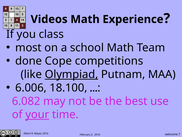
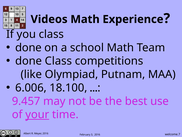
most at (28, 47): most -> done
done Cope: Cope -> Class
Olympiad underline: present -> none
6.082: 6.082 -> 9.457
